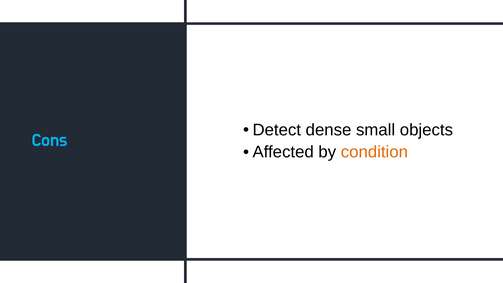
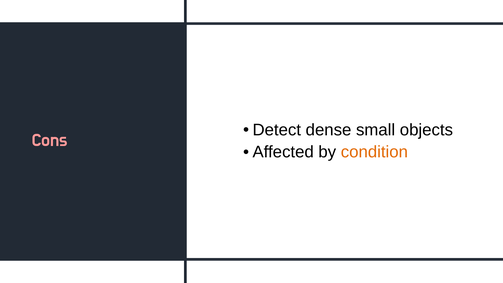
Cons colour: light blue -> pink
